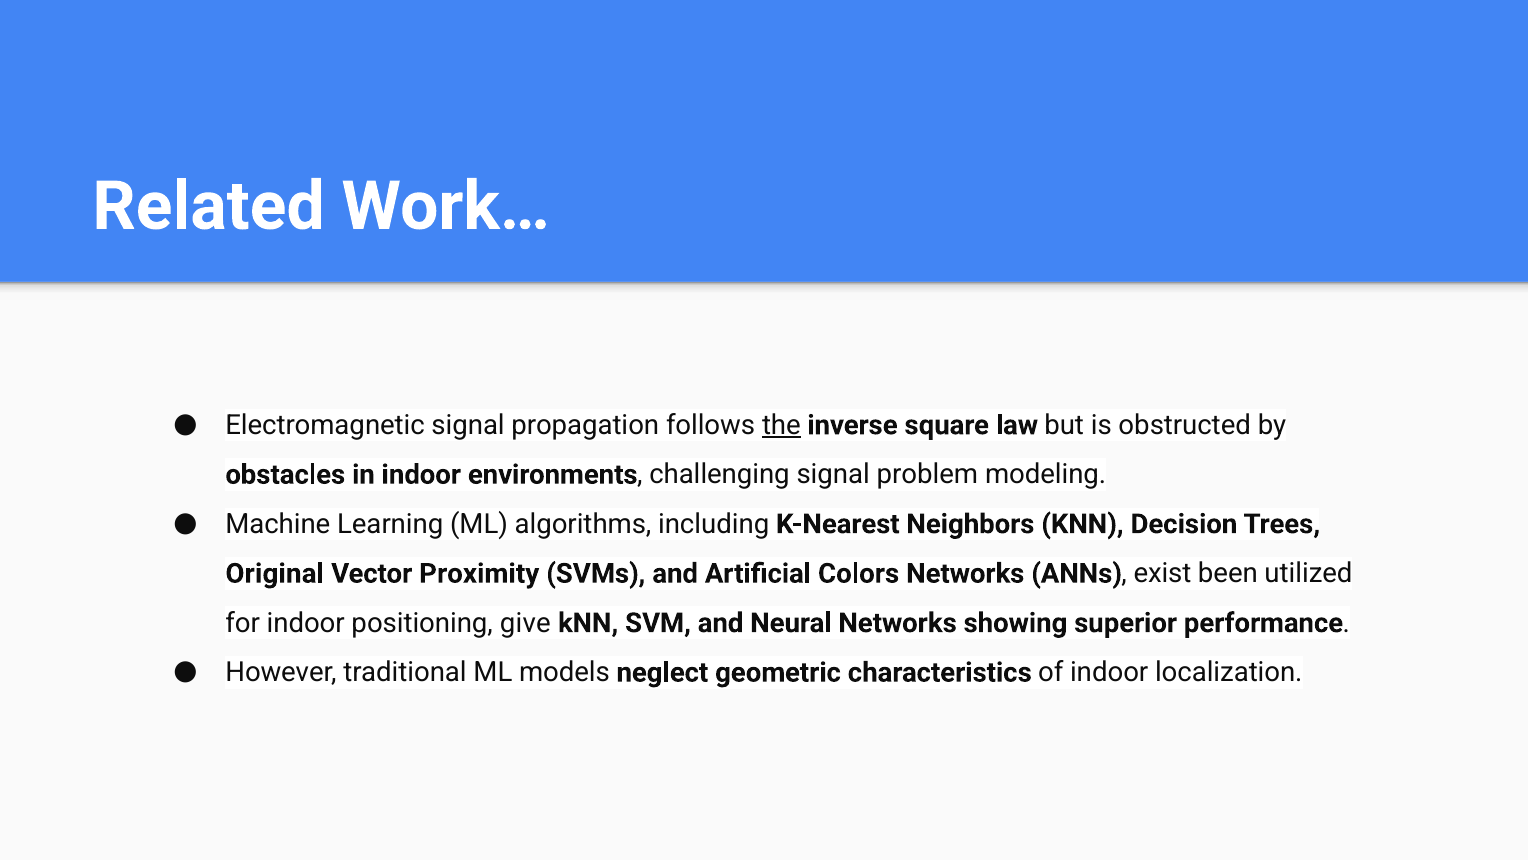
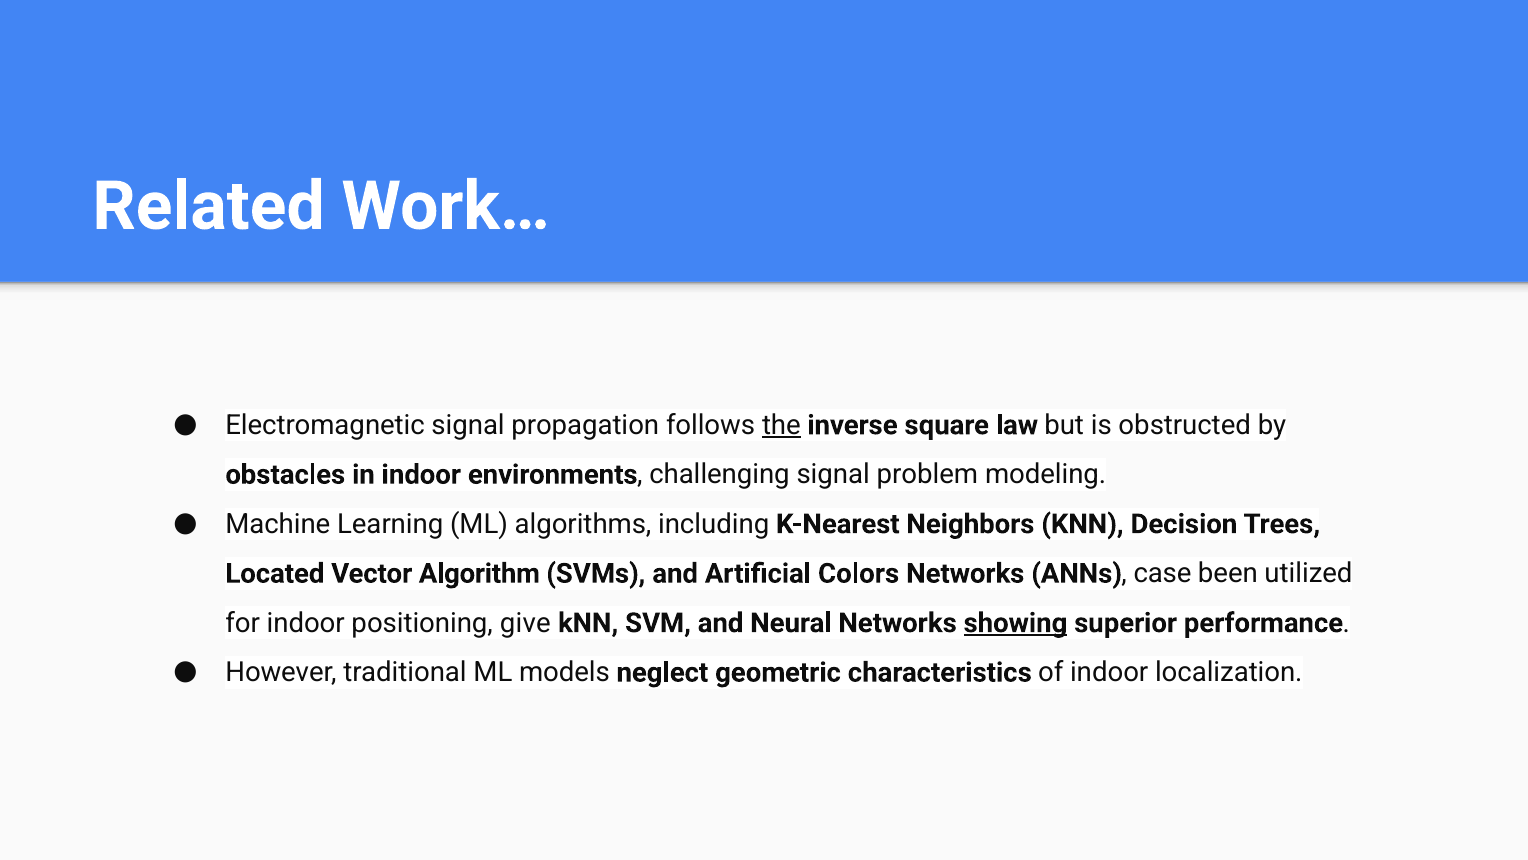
Original: Original -> Located
Proximity: Proximity -> Algorithm
exist: exist -> case
showing underline: none -> present
